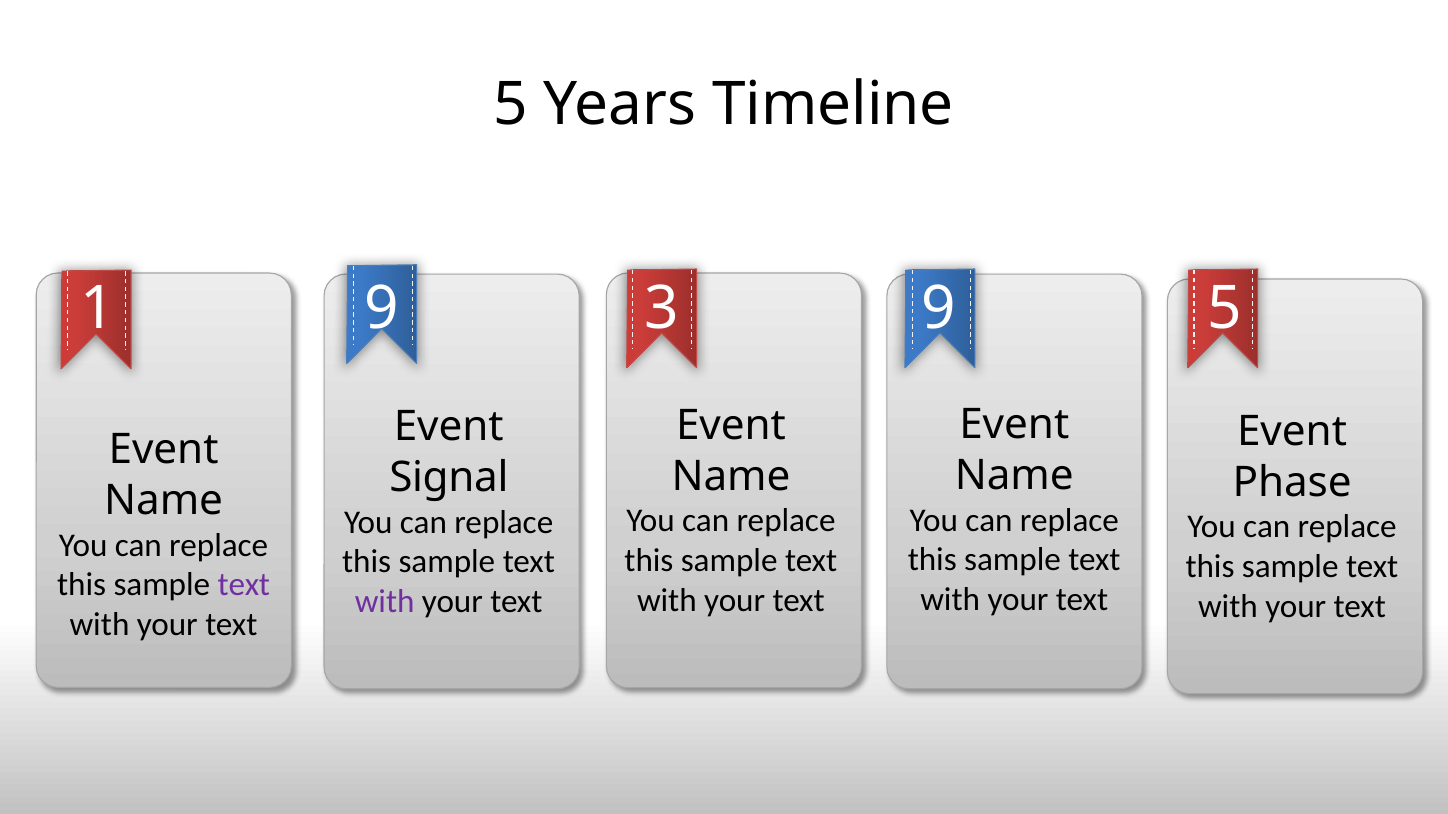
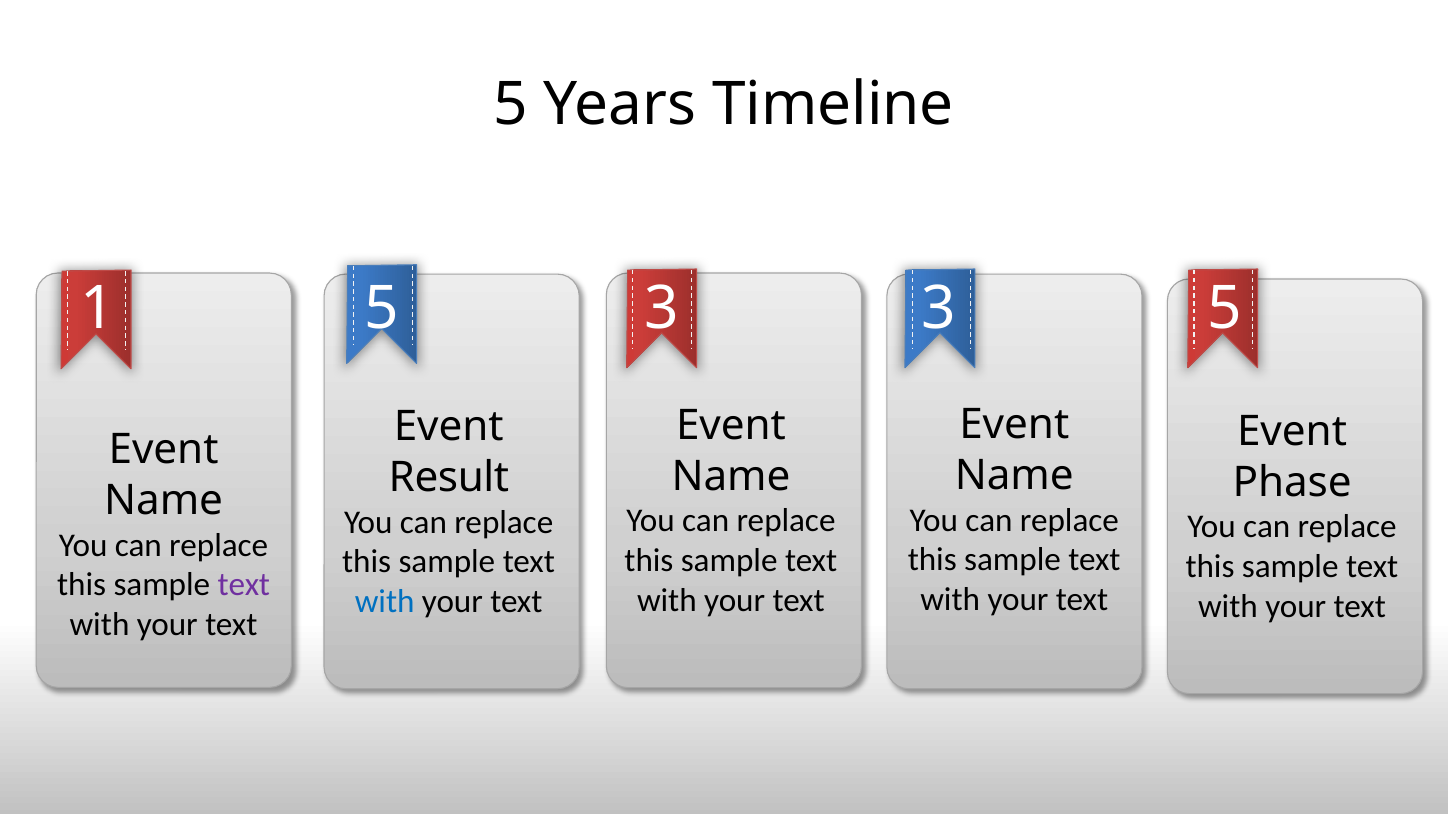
1 9: 9 -> 5
3 9: 9 -> 3
Signal: Signal -> Result
with at (385, 602) colour: purple -> blue
